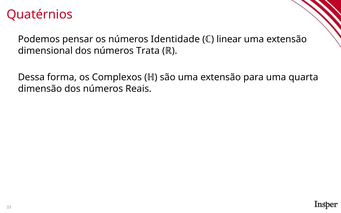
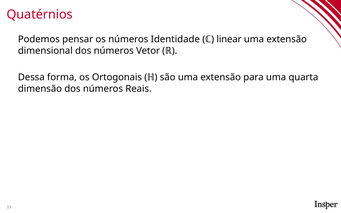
Trata: Trata -> Vetor
Complexos: Complexos -> Ortogonais
